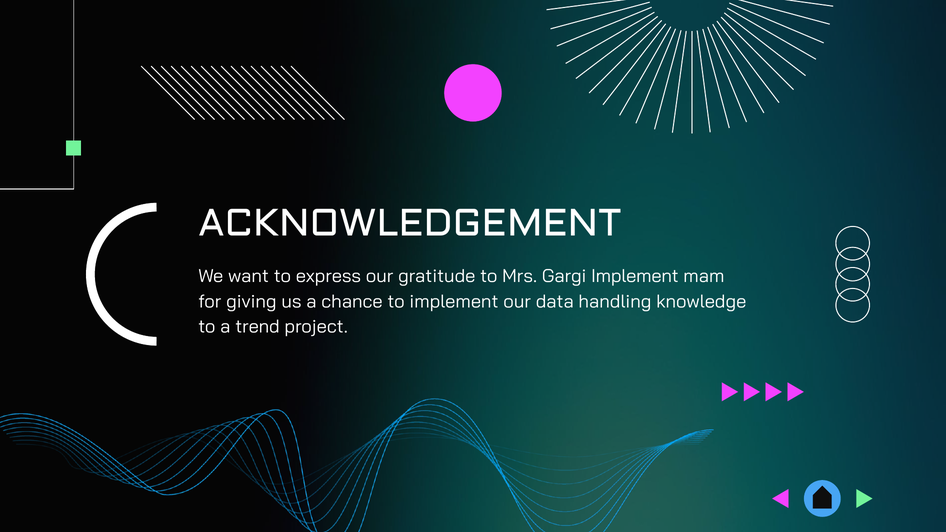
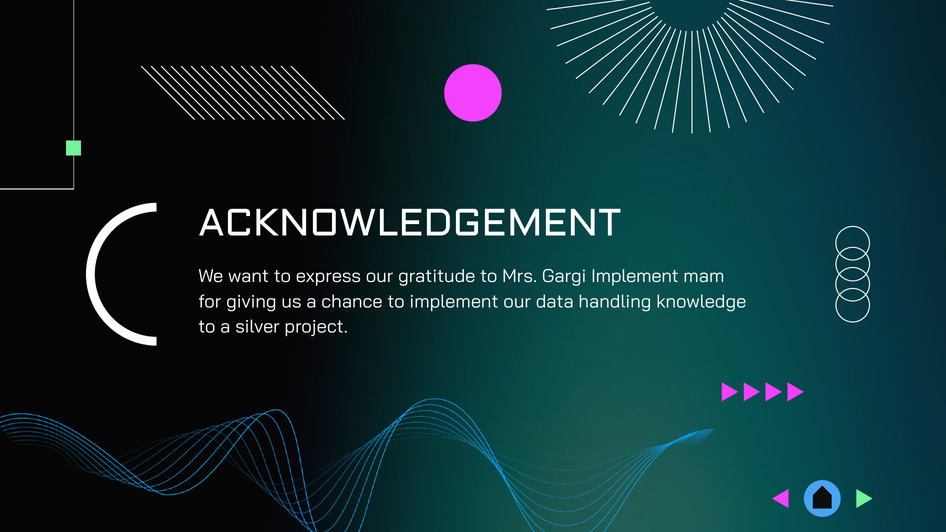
trend: trend -> silver
